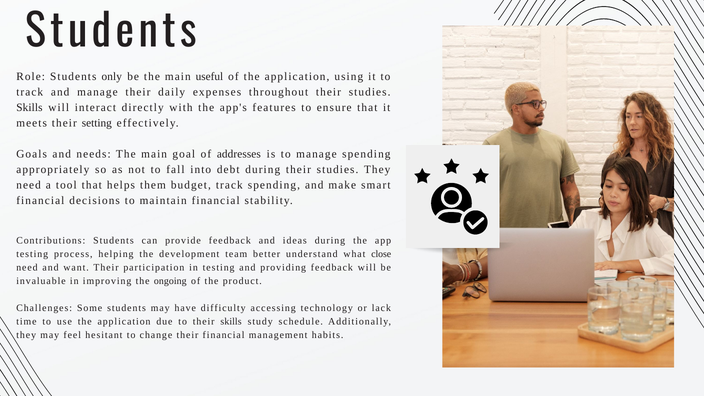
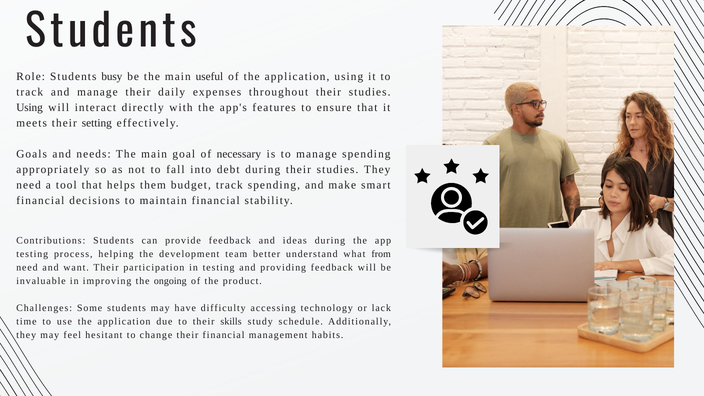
only: only -> busy
Skills at (29, 107): Skills -> Using
addresses: addresses -> necessary
close: close -> from
